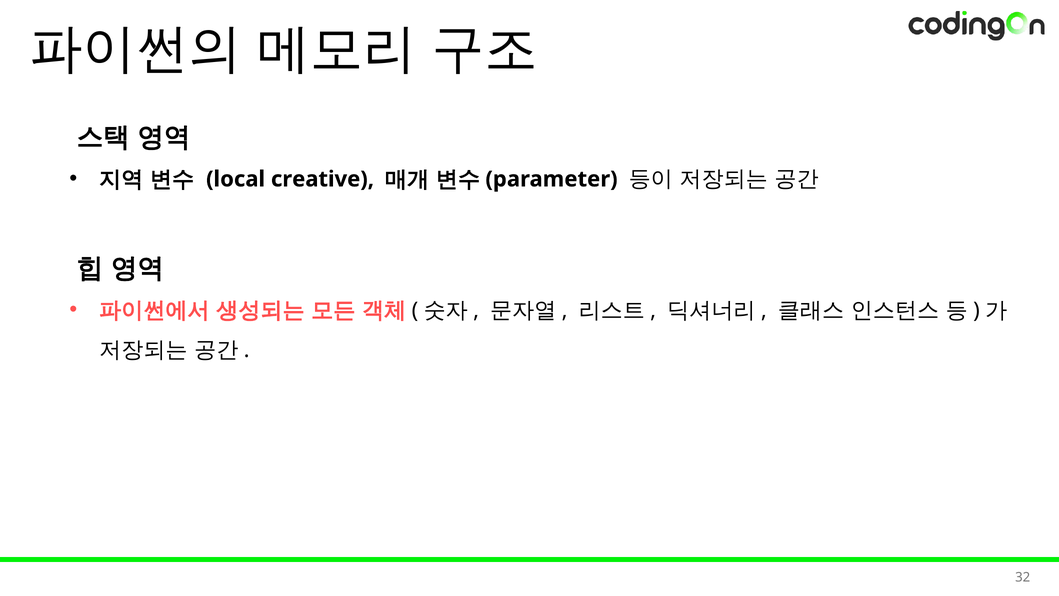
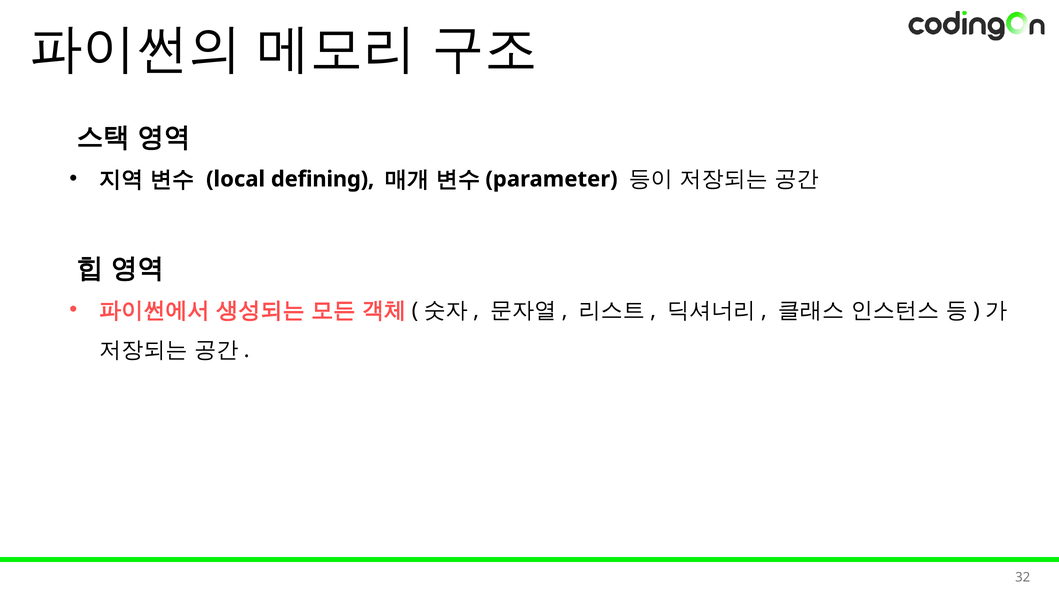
creative: creative -> defining
